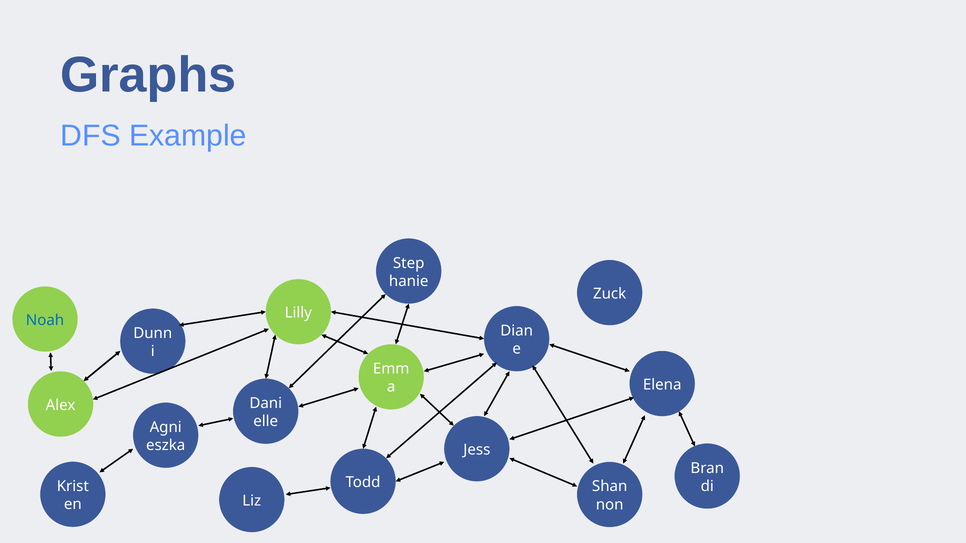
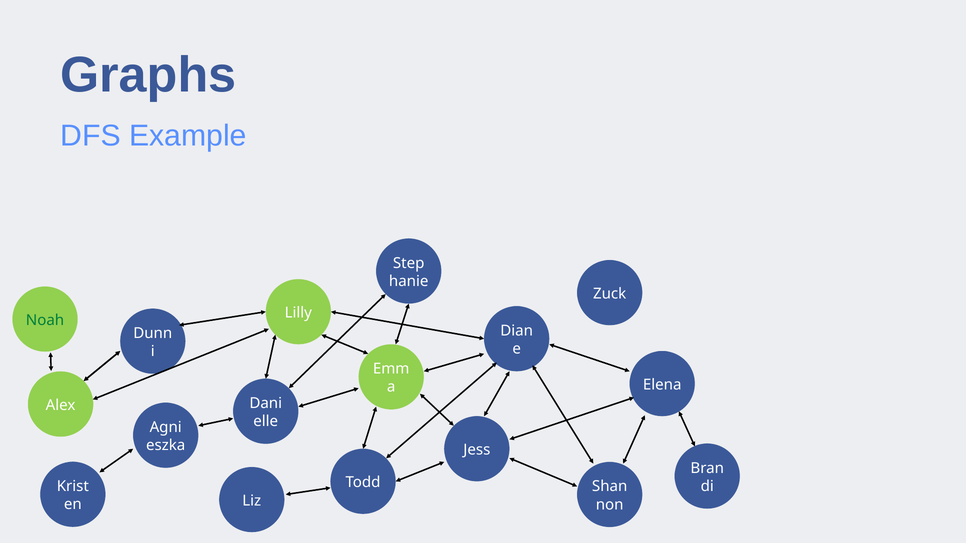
Noah colour: blue -> green
